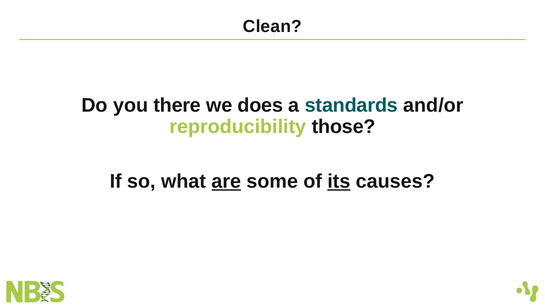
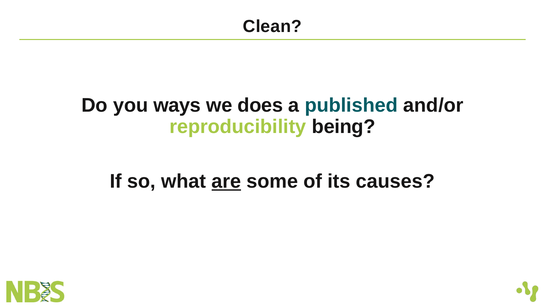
there: there -> ways
standards: standards -> published
those: those -> being
its underline: present -> none
